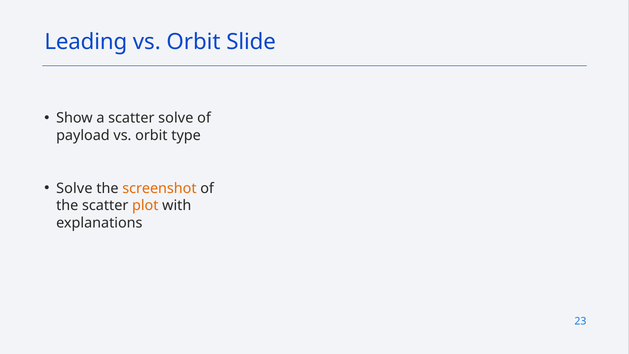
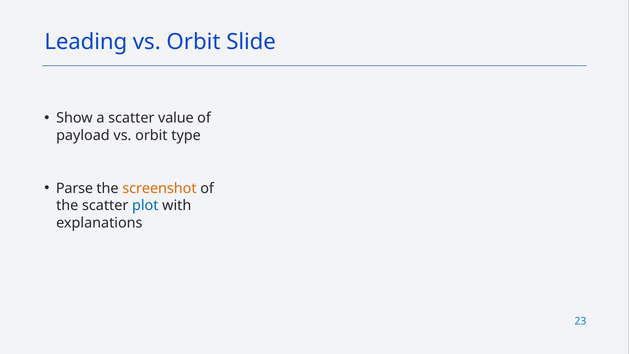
scatter solve: solve -> value
Solve at (74, 188): Solve -> Parse
plot colour: orange -> blue
